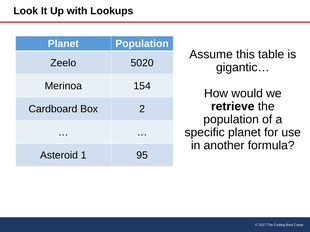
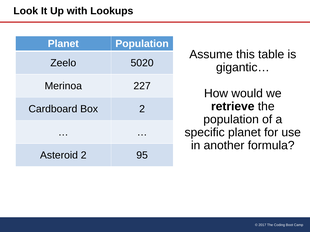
154: 154 -> 227
Asteroid 1: 1 -> 2
